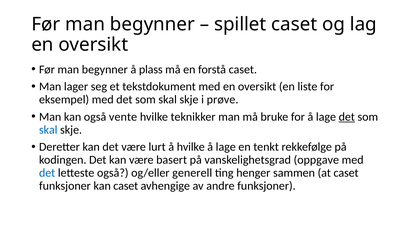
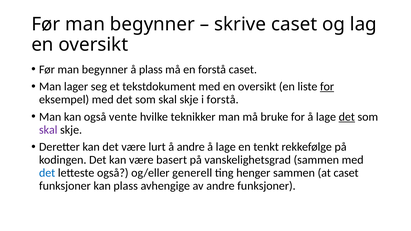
spillet: spillet -> skrive
for at (327, 87) underline: none -> present
i prøve: prøve -> forstå
skal at (48, 130) colour: blue -> purple
å hvilke: hvilke -> andre
vanskelighetsgrad oppgave: oppgave -> sammen
kan caset: caset -> plass
